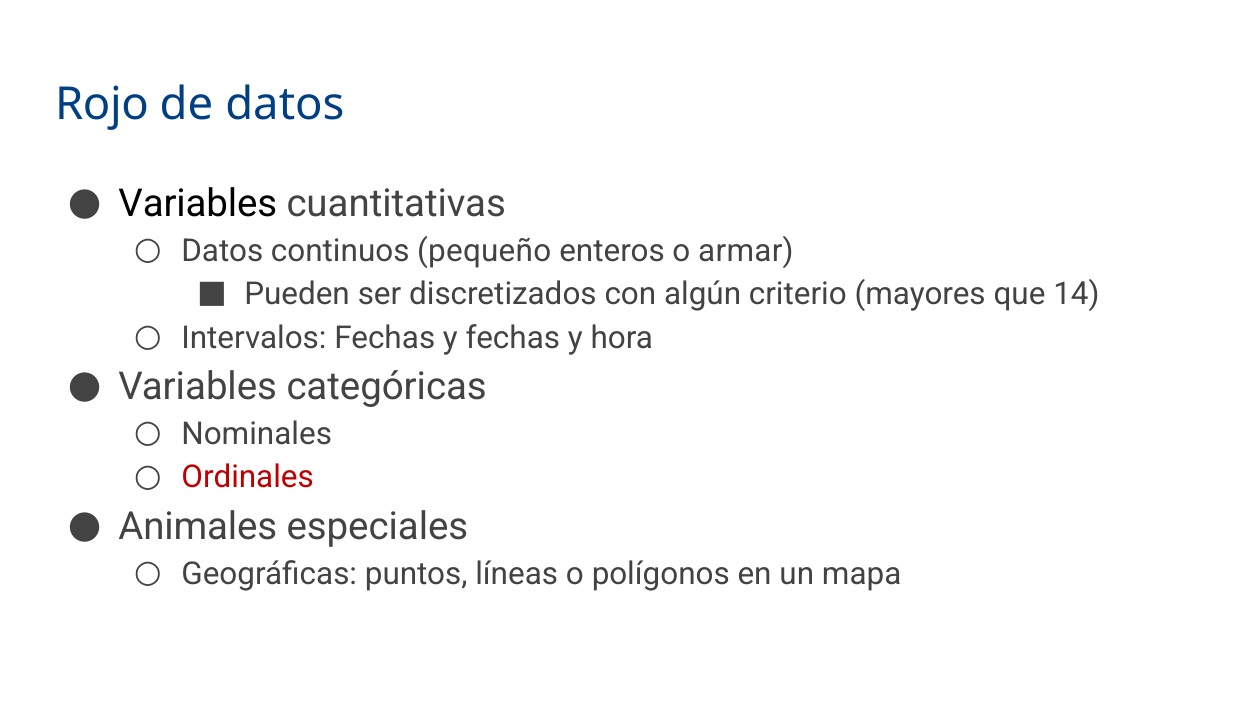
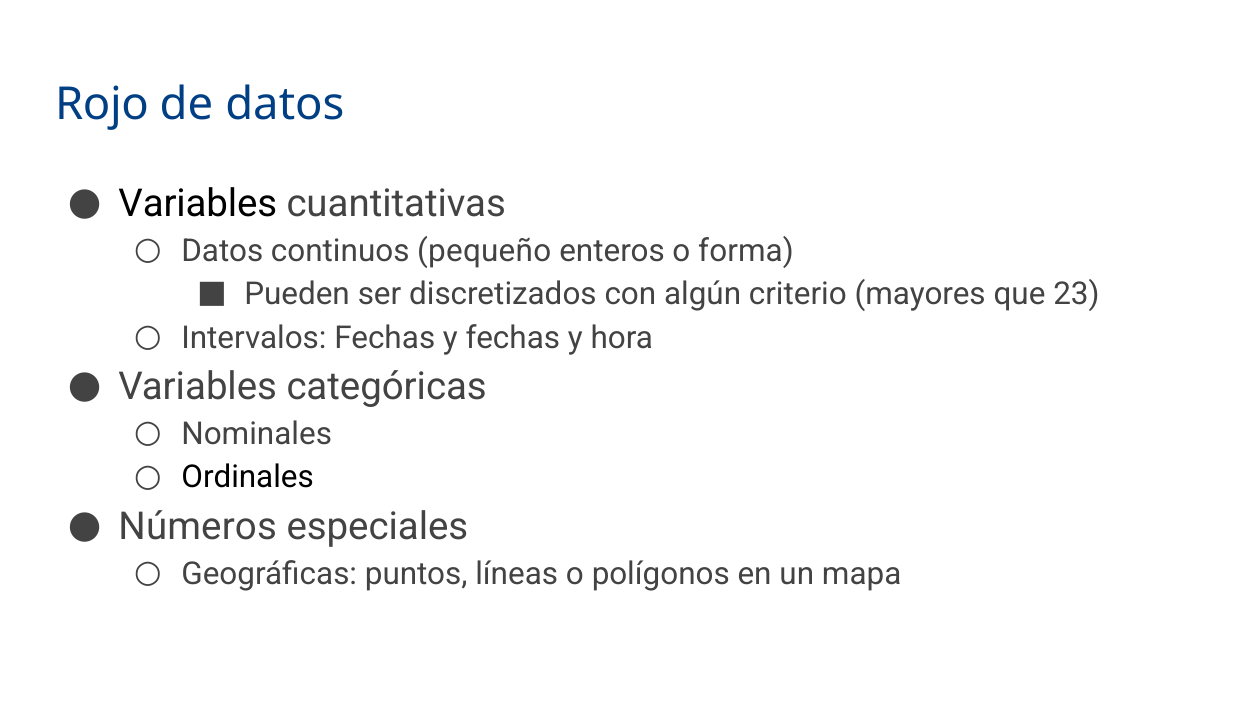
armar: armar -> forma
14: 14 -> 23
Ordinales colour: red -> black
Animales: Animales -> Números
